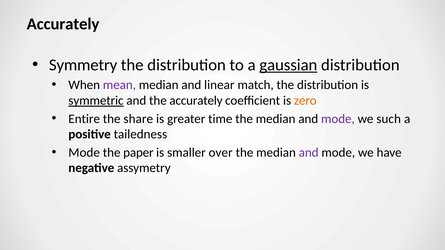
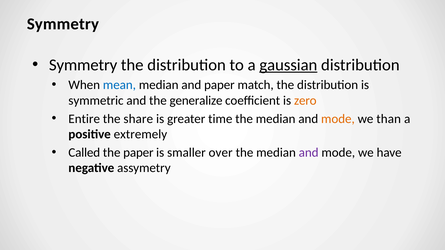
Accurately at (63, 24): Accurately -> Symmetry
mean colour: purple -> blue
and linear: linear -> paper
symmetric underline: present -> none
the accurately: accurately -> generalize
mode at (338, 119) colour: purple -> orange
such: such -> than
tailedness: tailedness -> extremely
Mode at (84, 153): Mode -> Called
